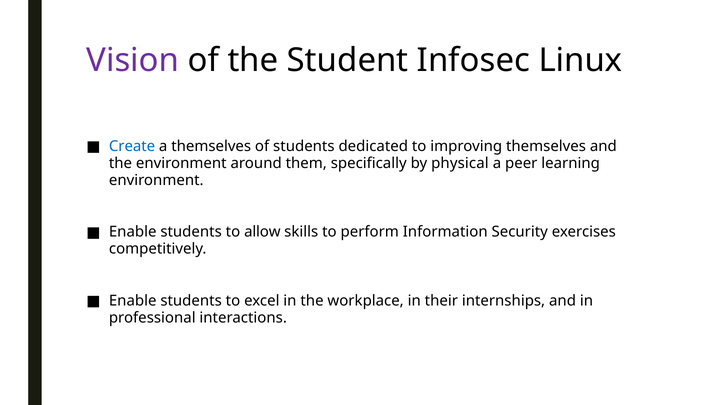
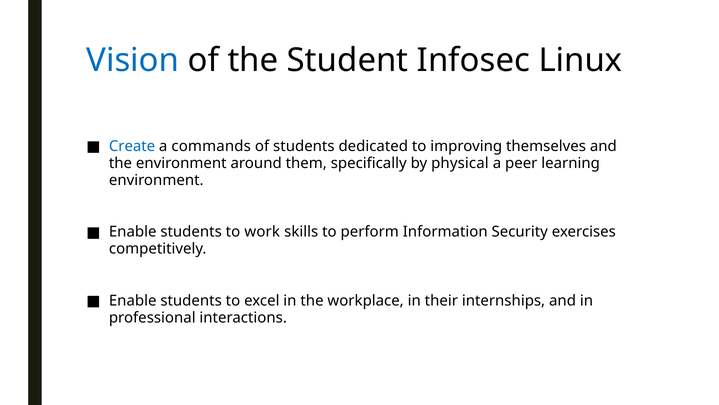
Vision colour: purple -> blue
a themselves: themselves -> commands
allow: allow -> work
